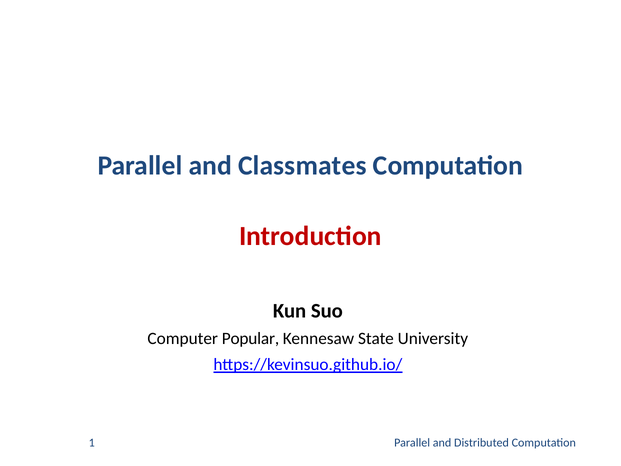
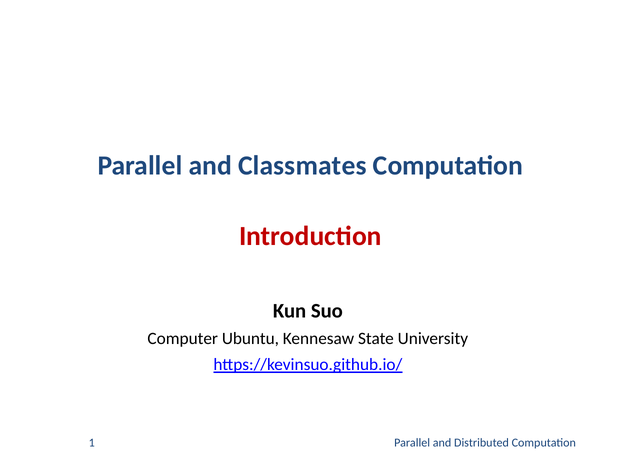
Popular: Popular -> Ubuntu
